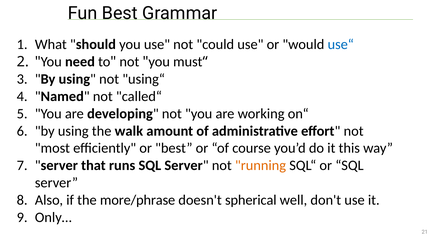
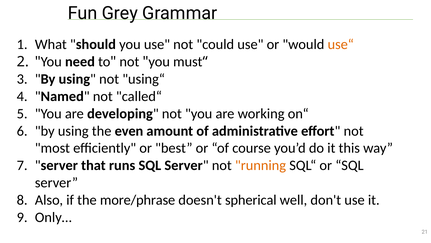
Fun Best: Best -> Grey
use“ colour: blue -> orange
walk: walk -> even
